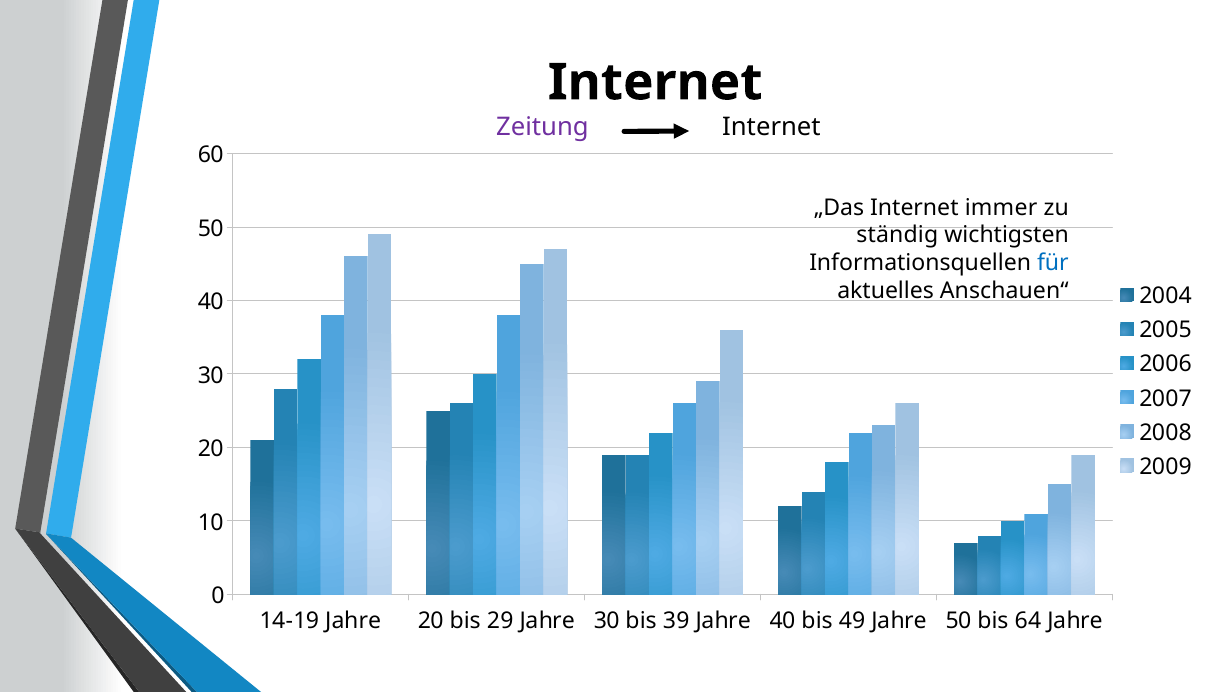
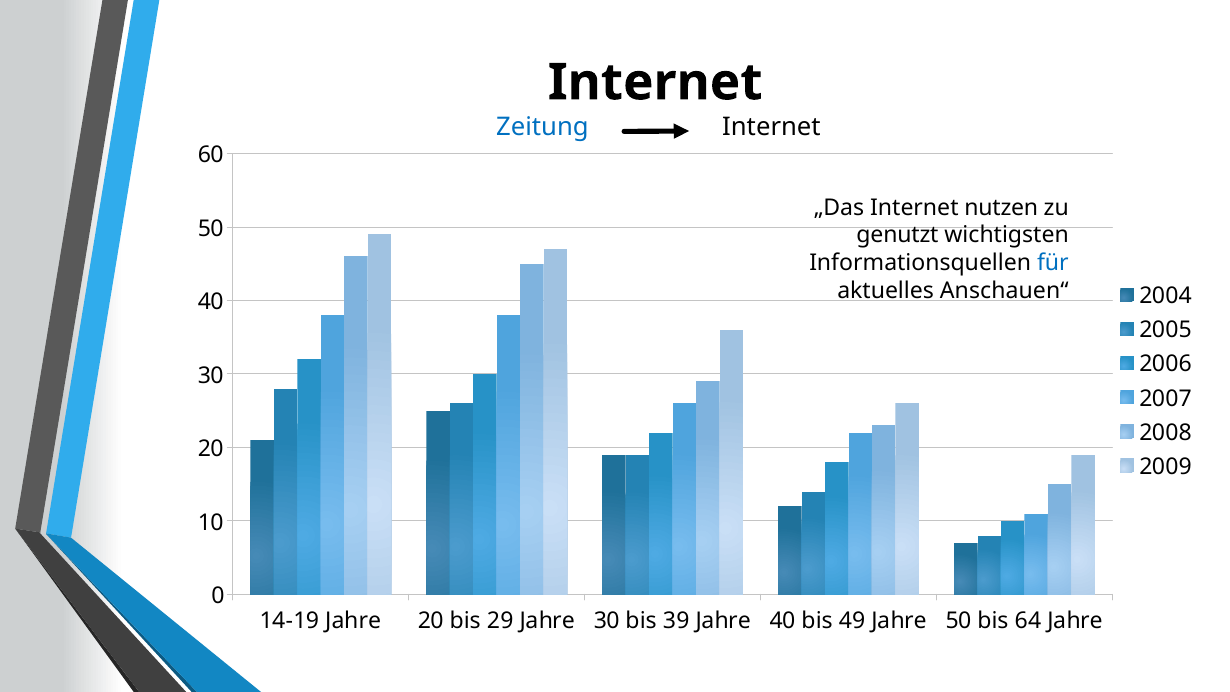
Zeitung colour: purple -> blue
immer: immer -> nutzen
ständig: ständig -> genutzt
